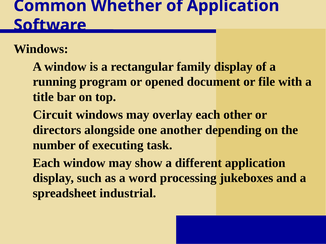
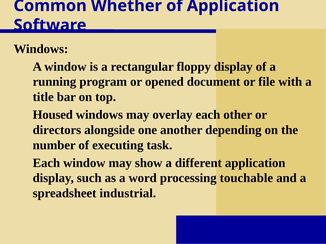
family: family -> floppy
Circuit: Circuit -> Housed
jukeboxes: jukeboxes -> touchable
